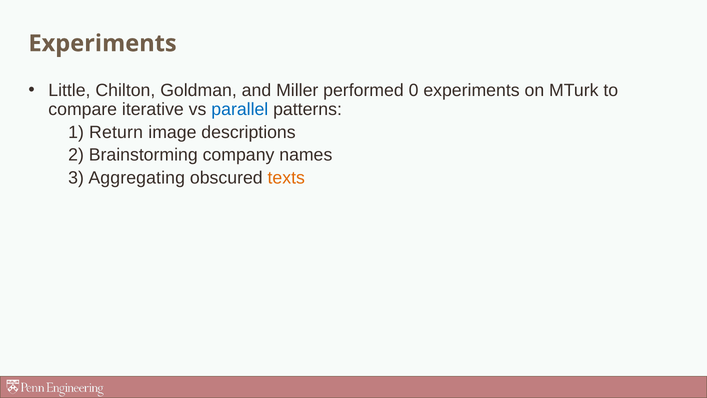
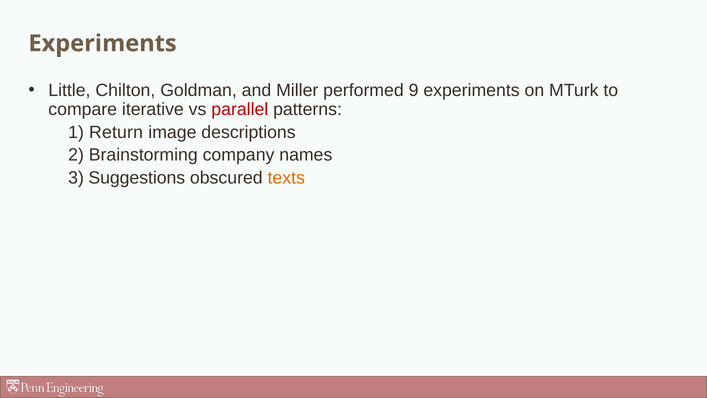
0: 0 -> 9
parallel colour: blue -> red
Aggregating: Aggregating -> Suggestions
